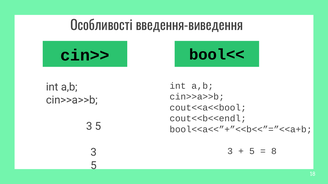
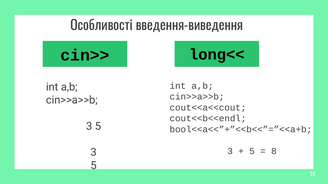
bool<<: bool<< -> long<<
cout<<a<<bool: cout<<a<<bool -> cout<<a<<cout
